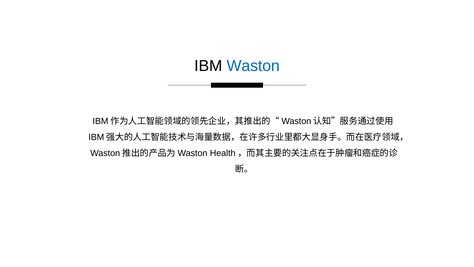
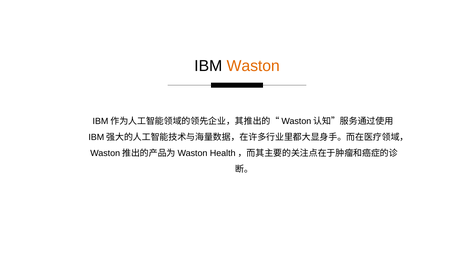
Waston colour: blue -> orange
